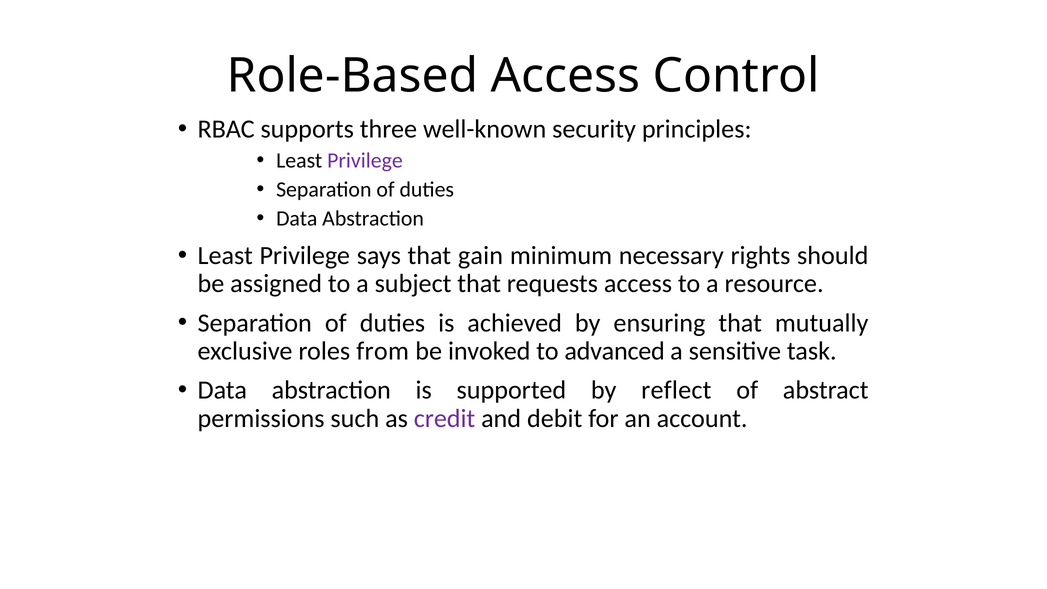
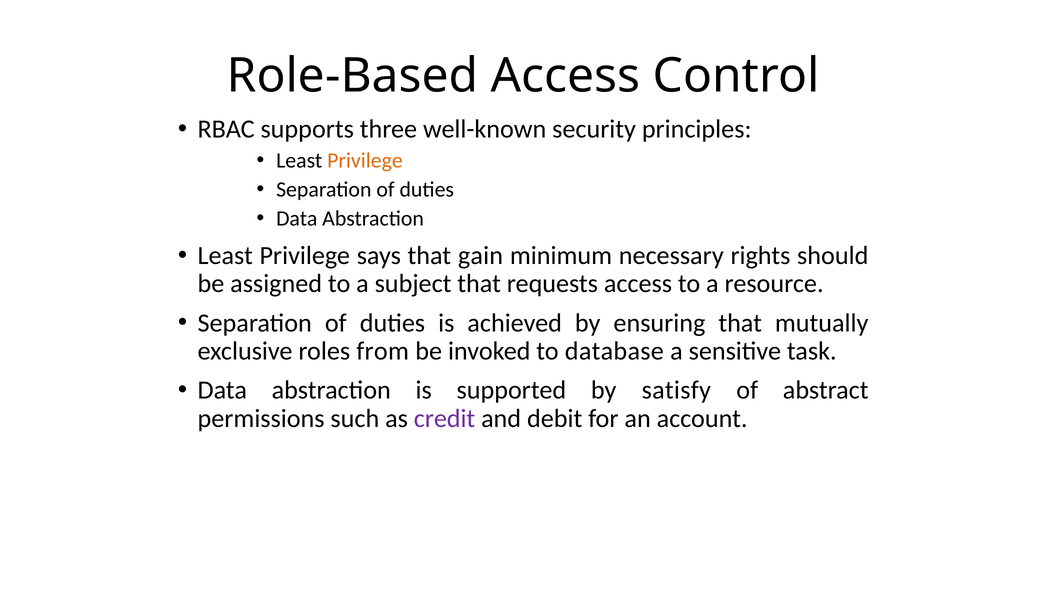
Privilege at (365, 161) colour: purple -> orange
advanced: advanced -> database
reflect: reflect -> satisfy
